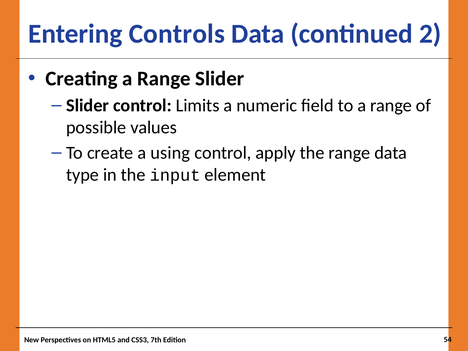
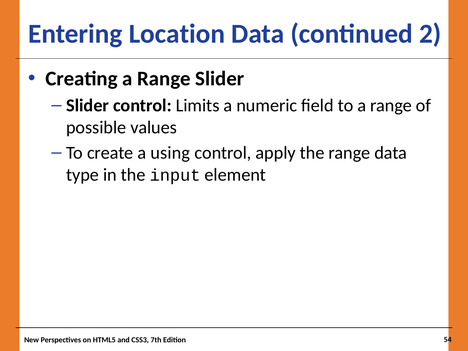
Controls: Controls -> Location
